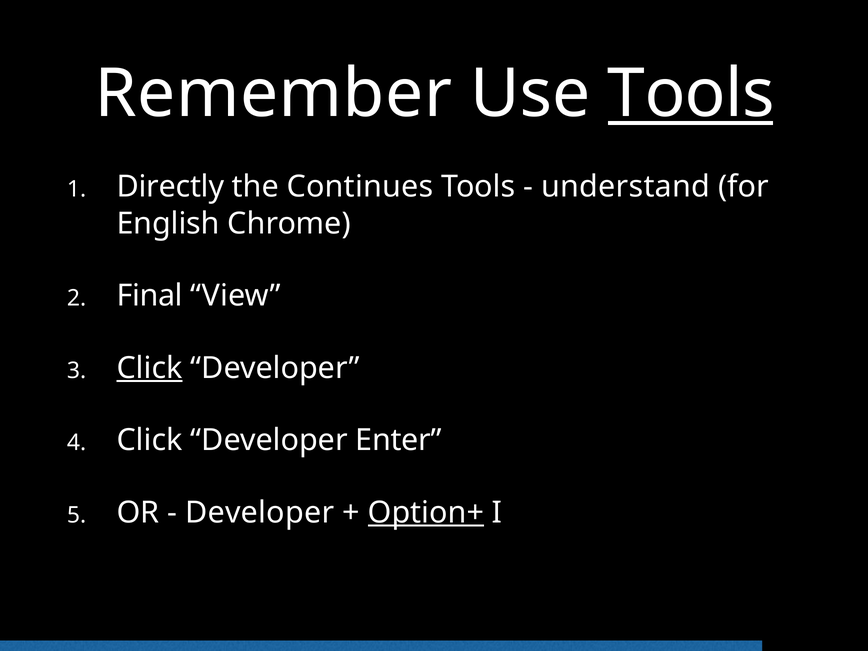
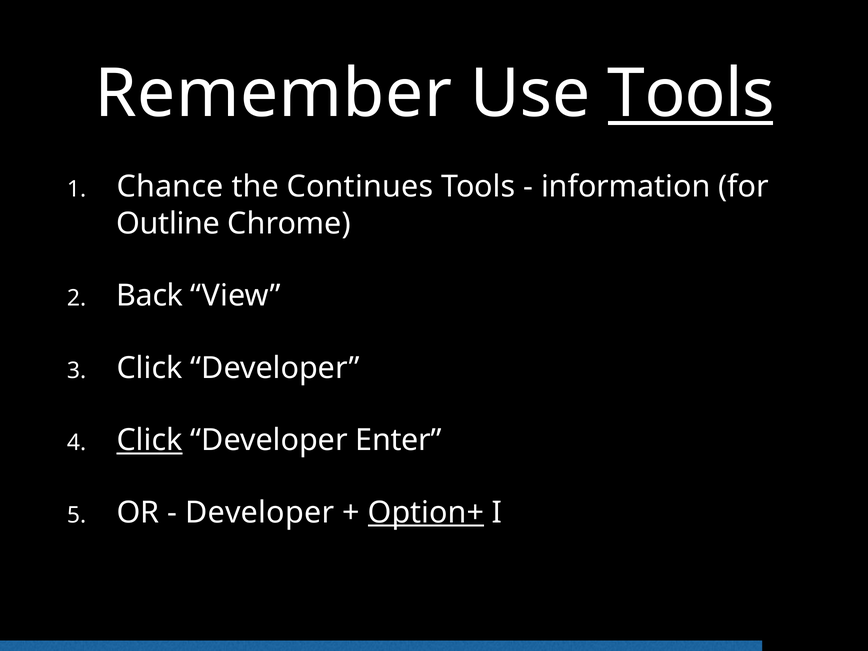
Directly: Directly -> Chance
understand: understand -> information
English: English -> Outline
Final: Final -> Back
Click at (150, 368) underline: present -> none
Click at (150, 440) underline: none -> present
